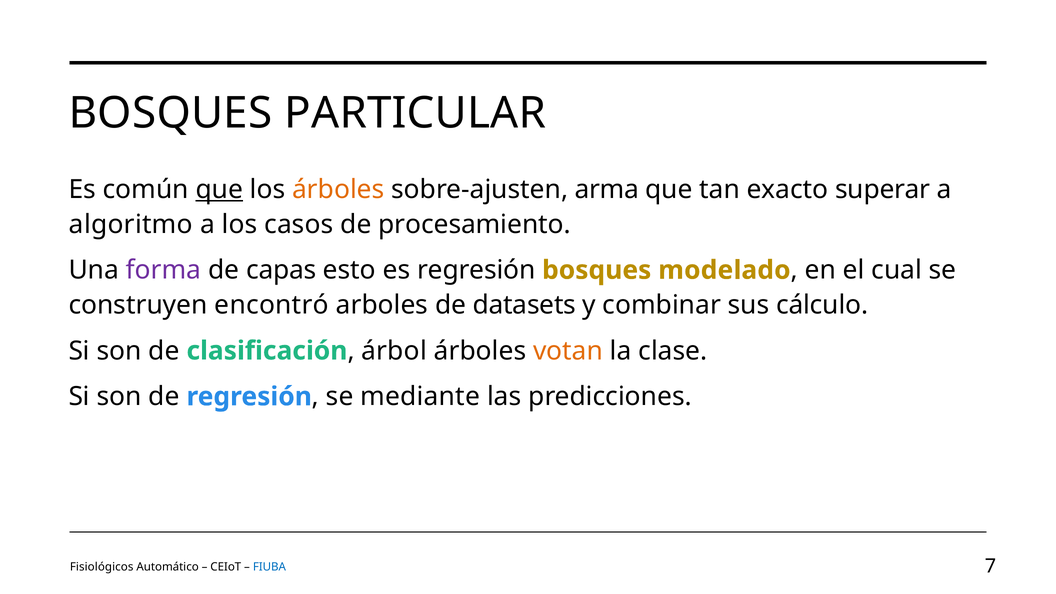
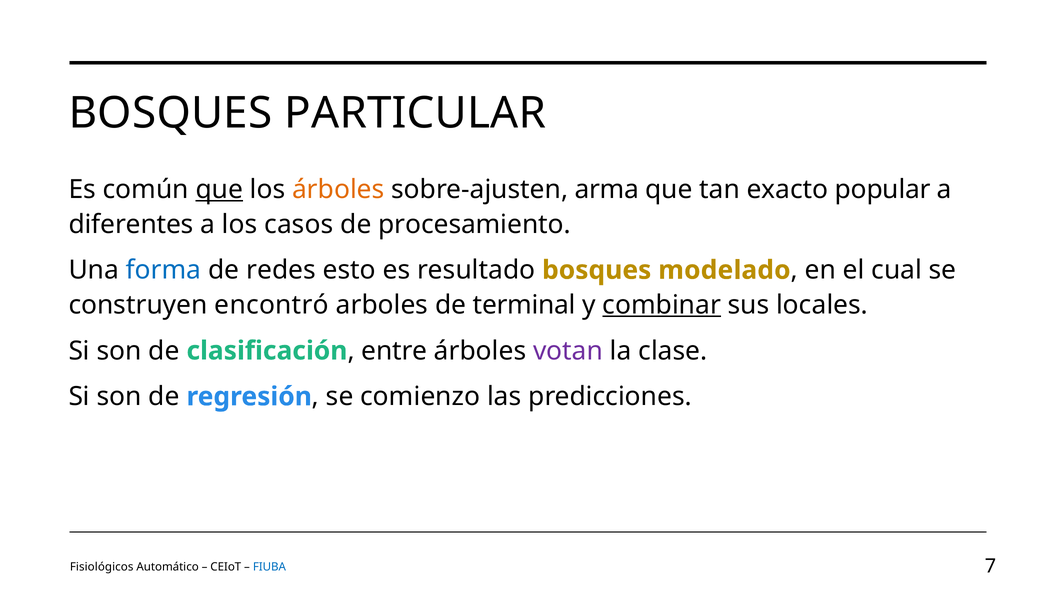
superar: superar -> popular
algoritmo: algoritmo -> diferentes
forma colour: purple -> blue
capas: capas -> redes
es regresión: regresión -> resultado
datasets: datasets -> terminal
combinar underline: none -> present
cálculo: cálculo -> locales
árbol: árbol -> entre
votan colour: orange -> purple
mediante: mediante -> comienzo
